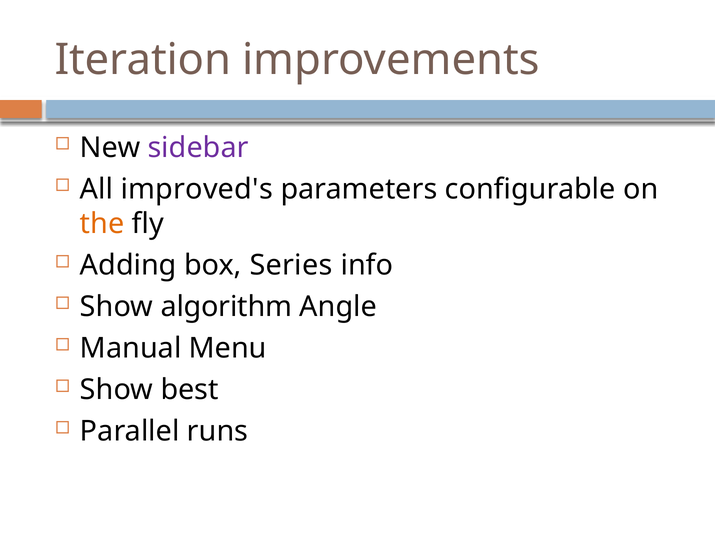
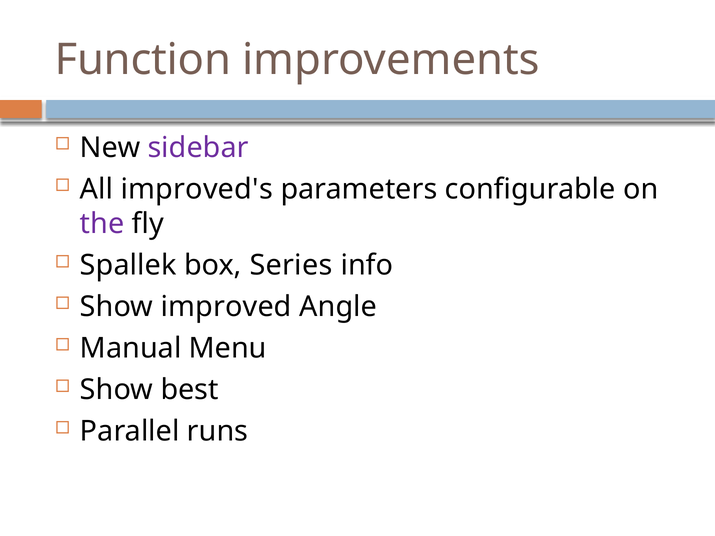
Iteration: Iteration -> Function
the colour: orange -> purple
Adding: Adding -> Spallek
algorithm: algorithm -> improved
